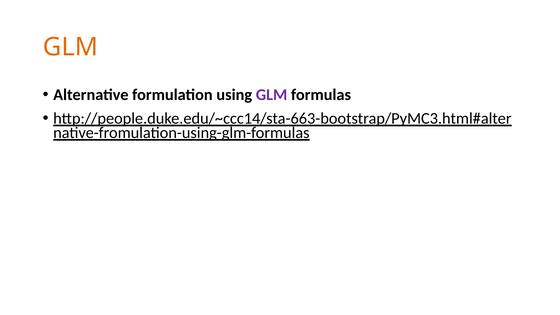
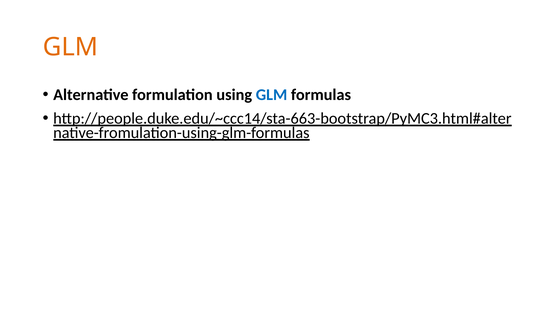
GLM at (272, 95) colour: purple -> blue
